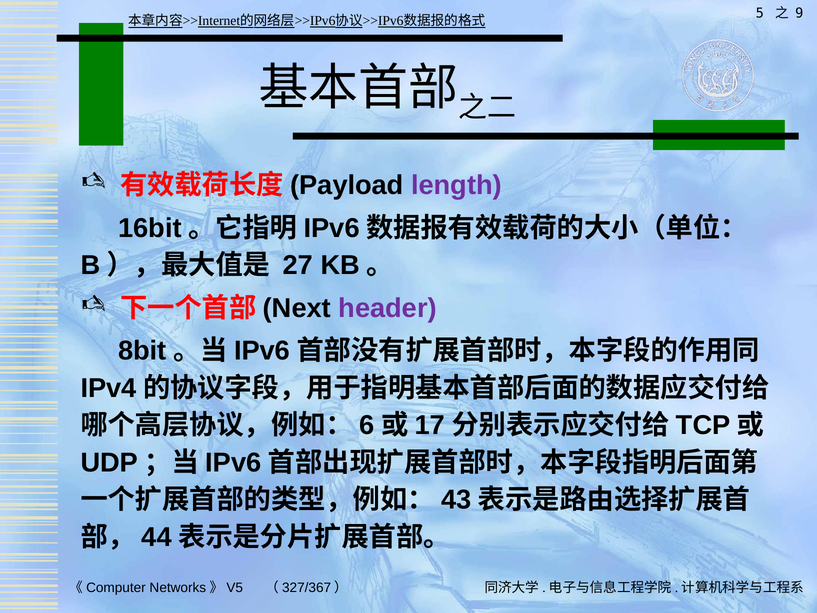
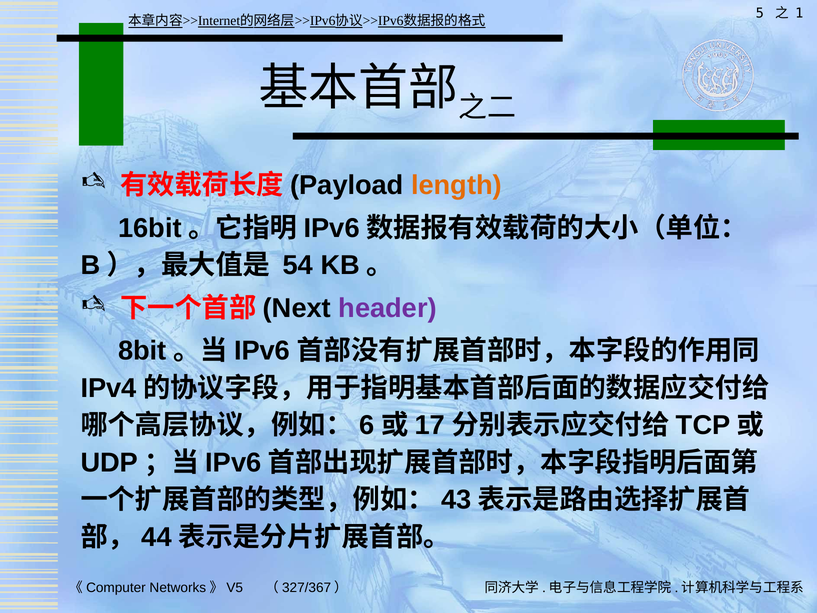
9: 9 -> 1
length colour: purple -> orange
27: 27 -> 54
